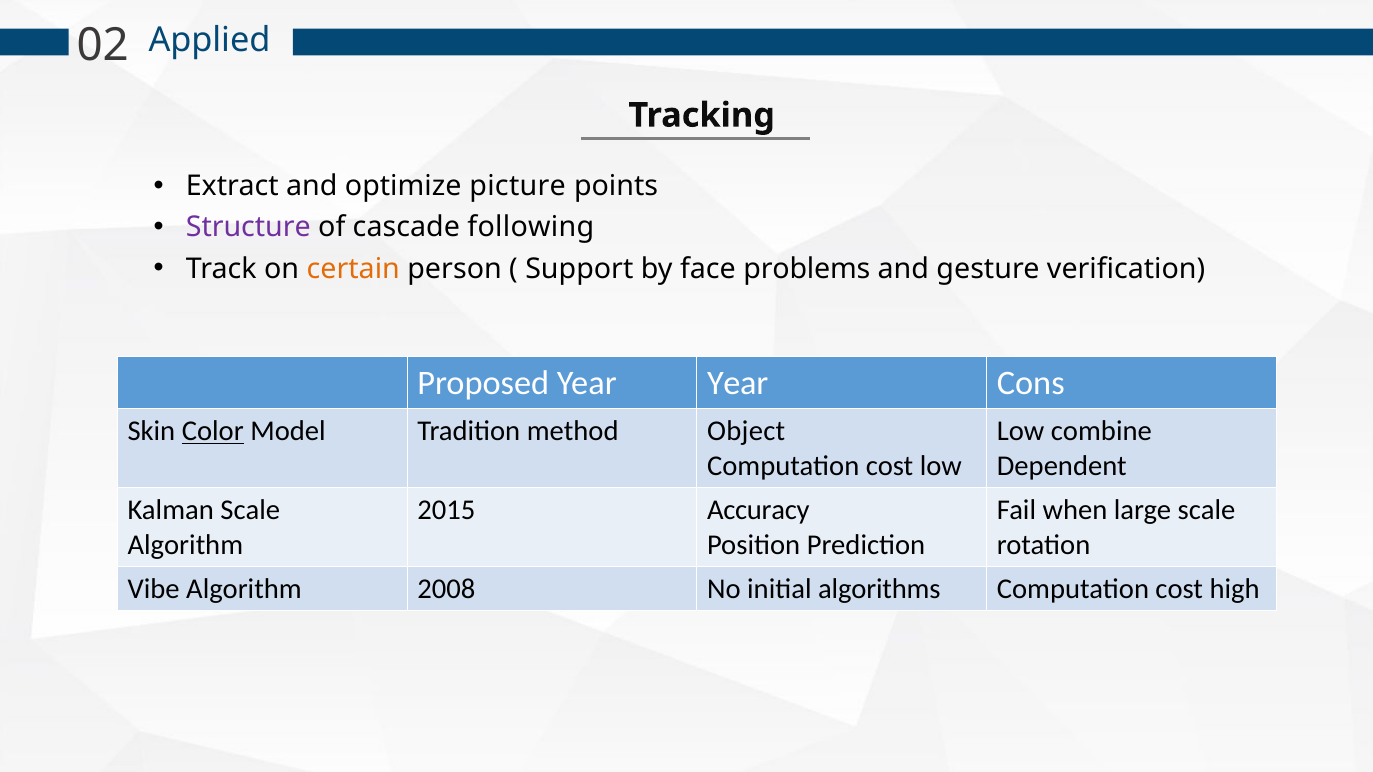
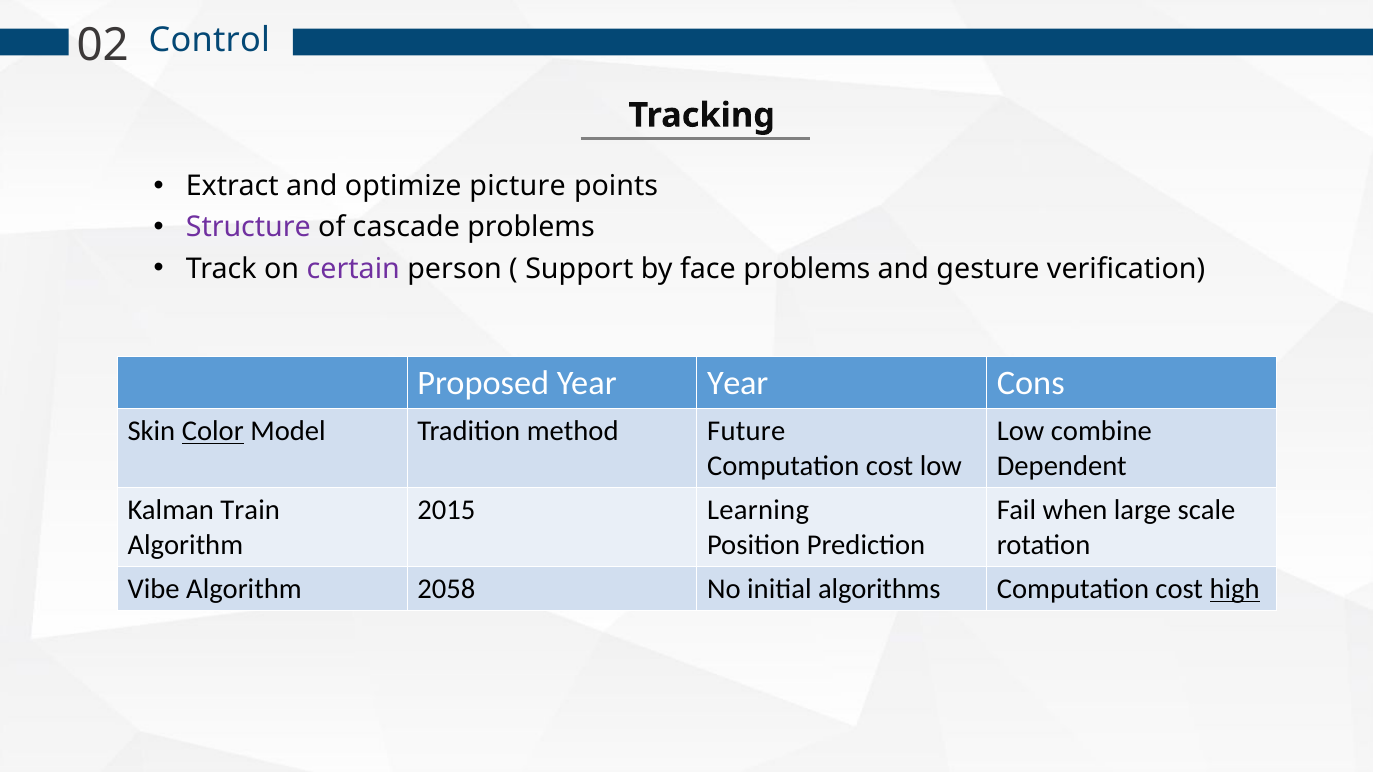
Applied: Applied -> Control
cascade following: following -> problems
certain colour: orange -> purple
Object: Object -> Future
Kalman Scale: Scale -> Train
Accuracy: Accuracy -> Learning
2008: 2008 -> 2058
high underline: none -> present
